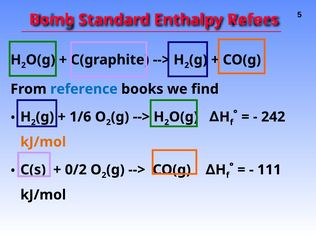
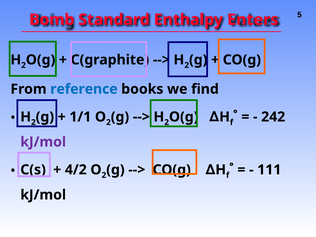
Refers: Refers -> Enters
1/6: 1/6 -> 1/1
kJ/mol at (43, 142) colour: orange -> purple
0/2: 0/2 -> 4/2
